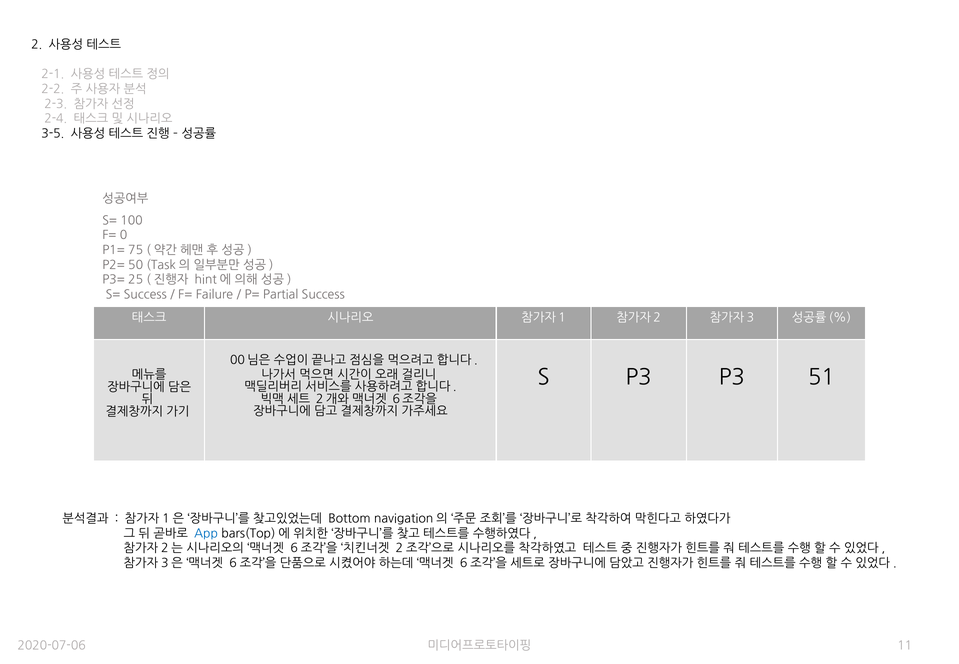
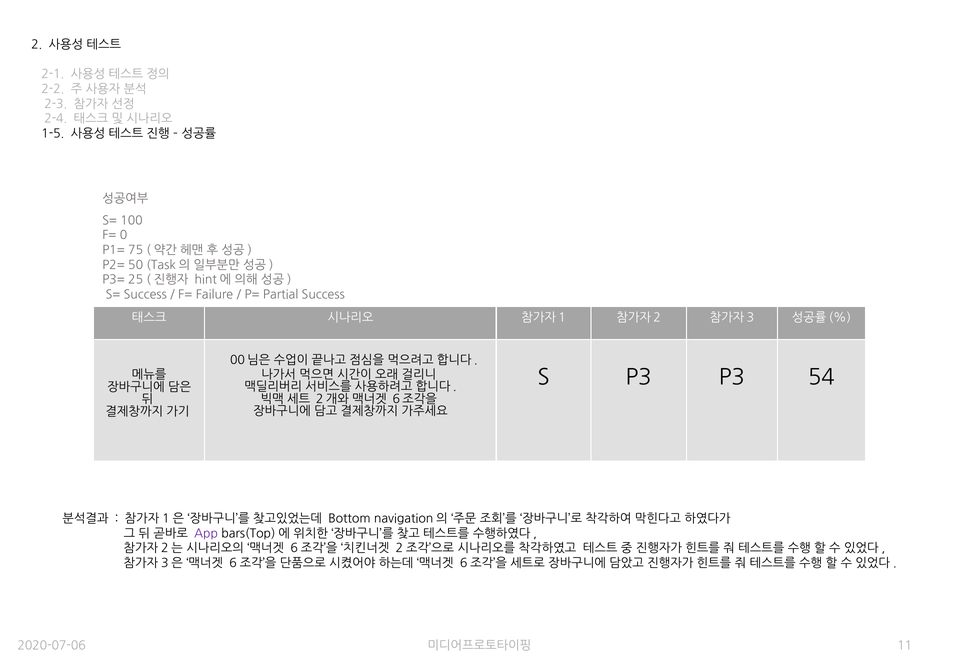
3-5: 3-5 -> 1-5
51: 51 -> 54
App colour: blue -> purple
